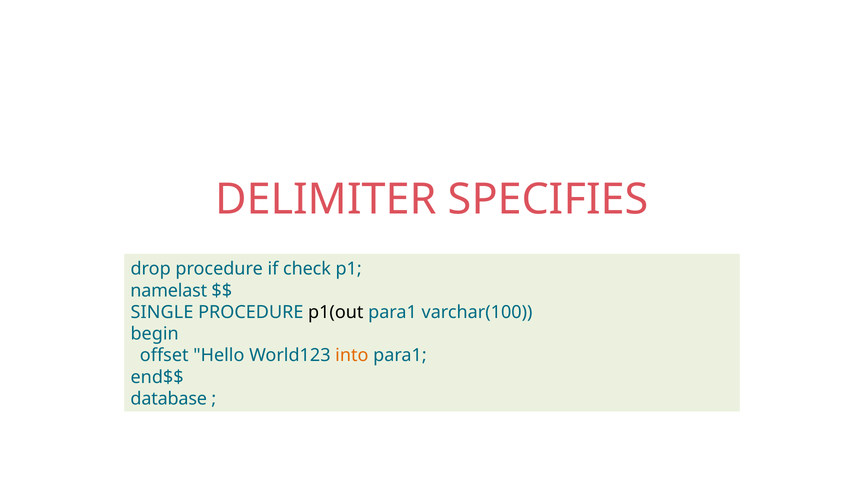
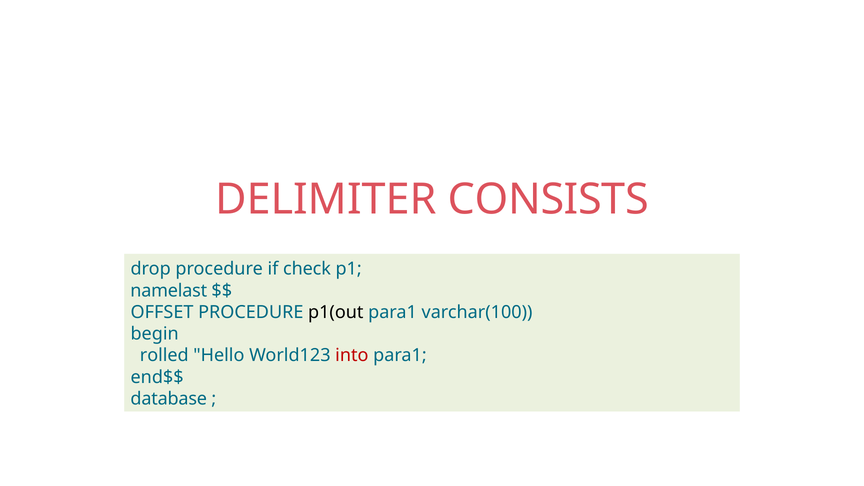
SPECIFIES: SPECIFIES -> CONSISTS
SINGLE: SINGLE -> OFFSET
offset: offset -> rolled
into colour: orange -> red
